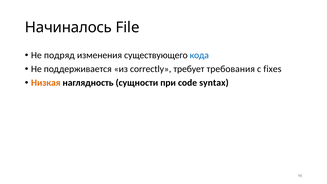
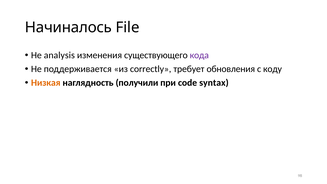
подряд: подряд -> analysis
кода colour: blue -> purple
требования: требования -> обновления
fixes: fixes -> коду
сущности: сущности -> получили
